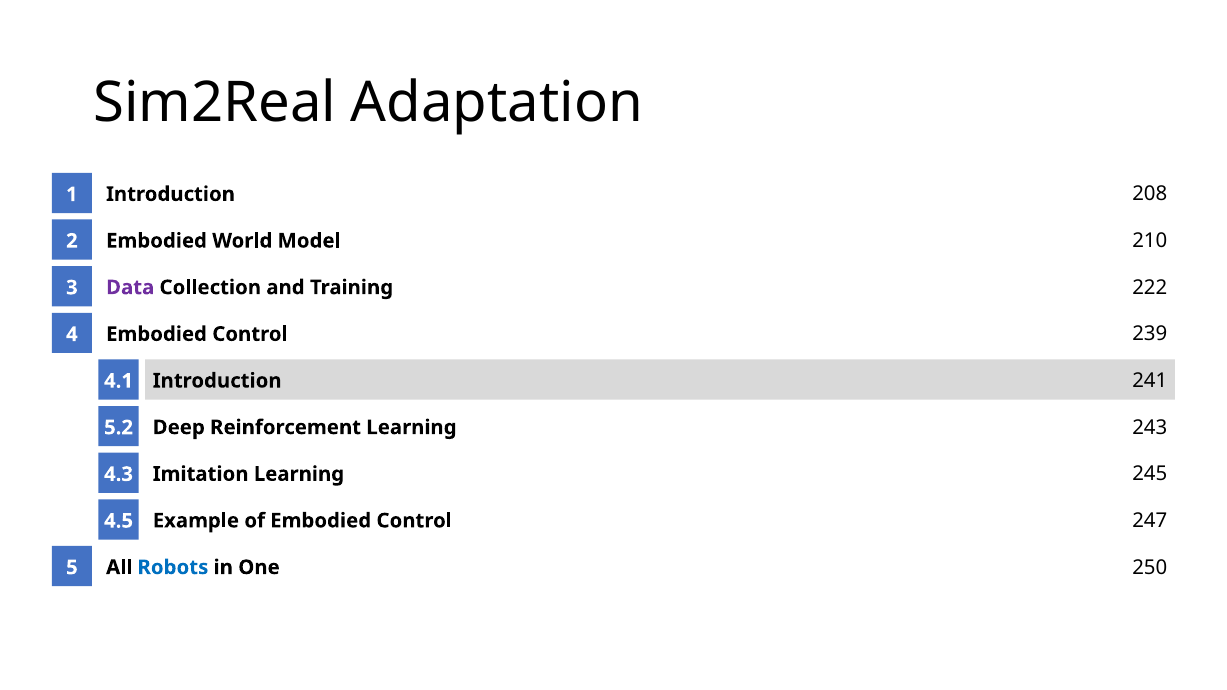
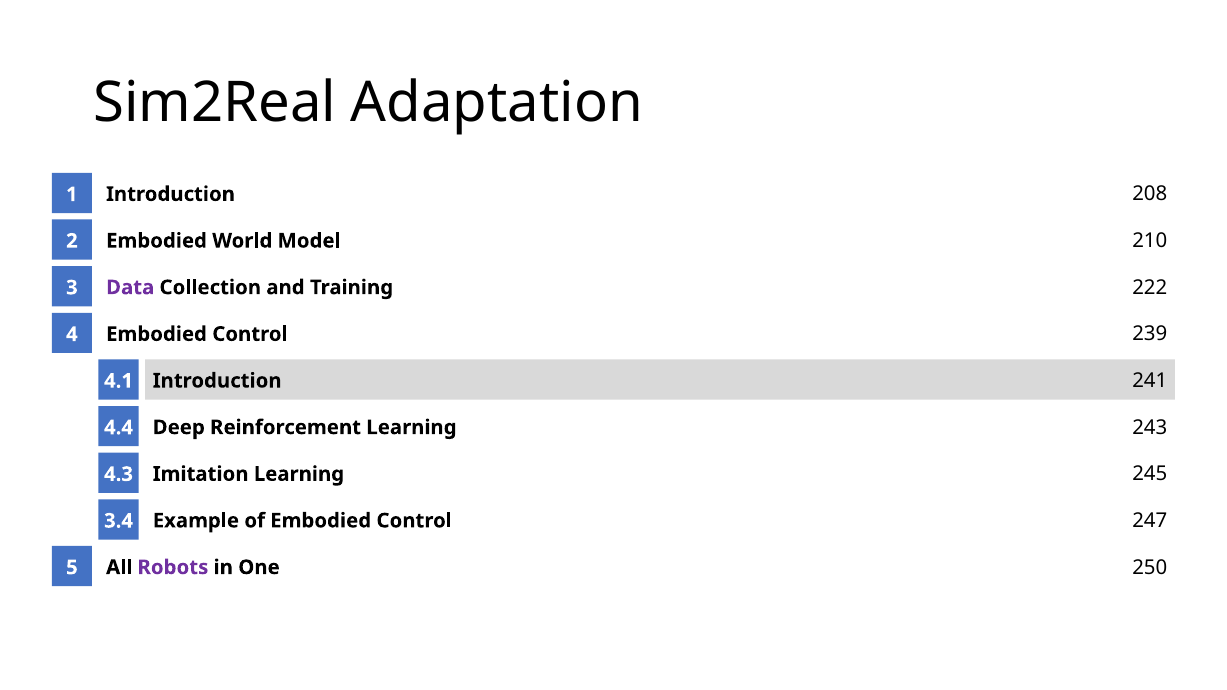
5.2: 5.2 -> 4.4
4.5: 4.5 -> 3.4
Robots colour: blue -> purple
